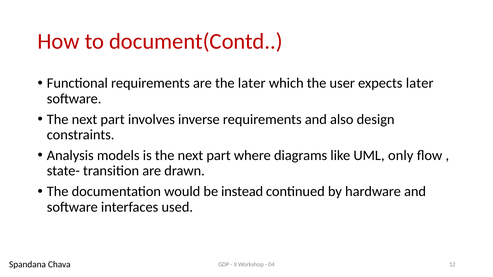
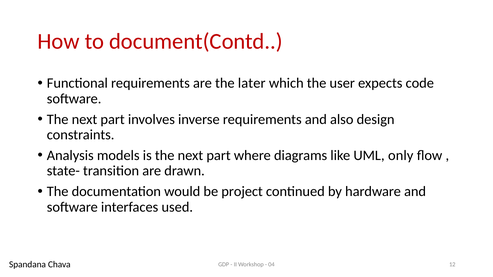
expects later: later -> code
instead: instead -> project
